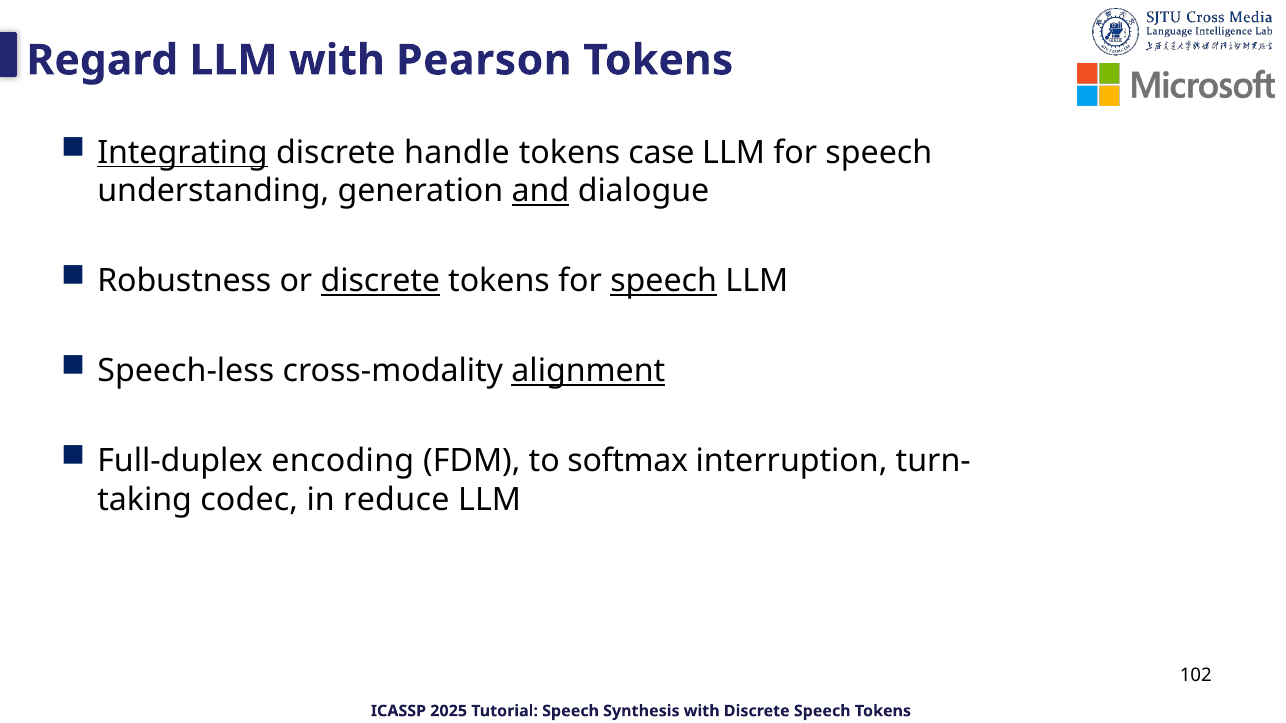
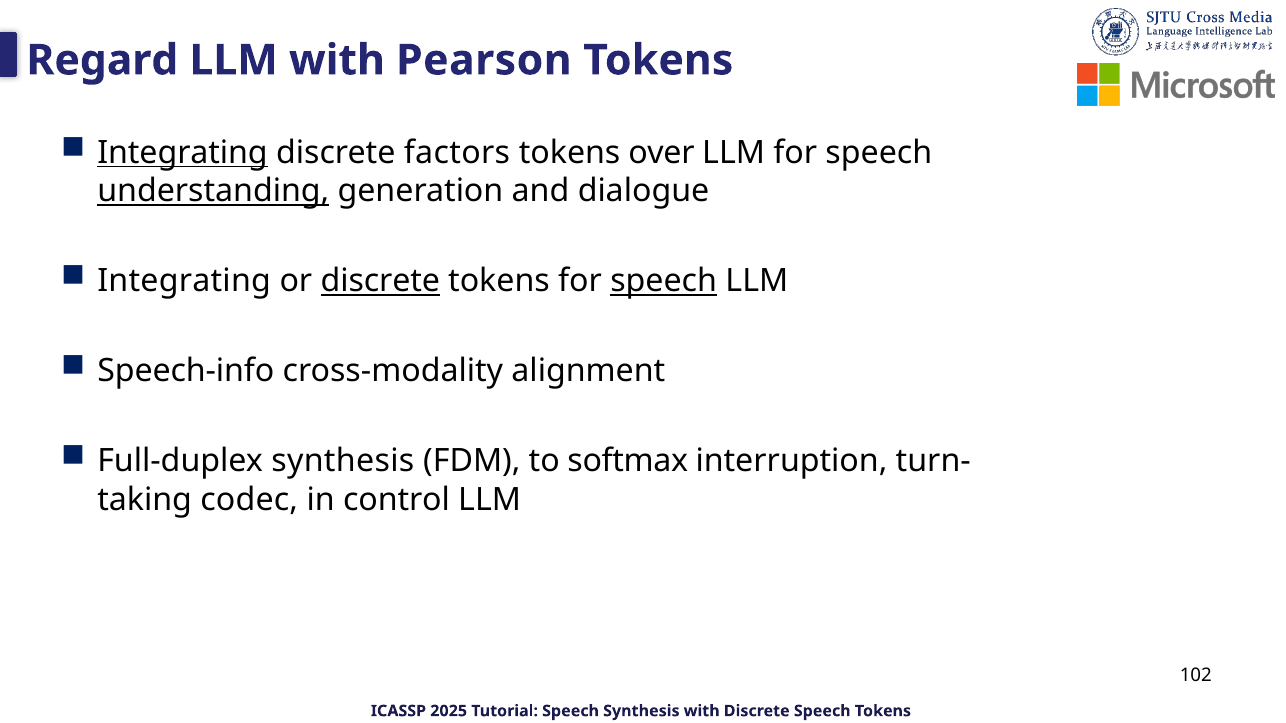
handle: handle -> factors
case: case -> over
understanding underline: none -> present
and underline: present -> none
Robustness at (184, 281): Robustness -> Integrating
Speech-less: Speech-less -> Speech-info
alignment underline: present -> none
Full-duplex encoding: encoding -> synthesis
reduce: reduce -> control
